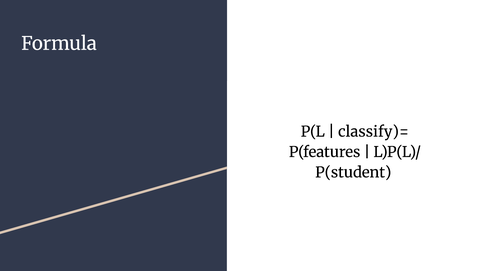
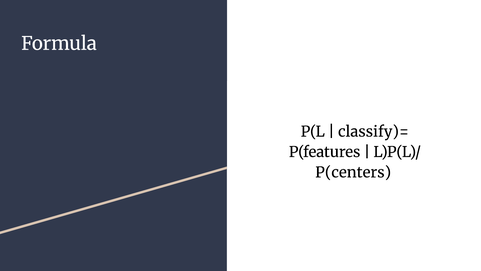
P(student: P(student -> P(centers
